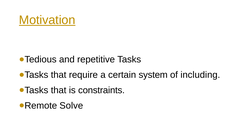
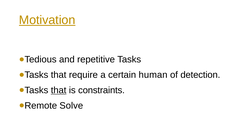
system: system -> human
including: including -> detection
that at (59, 91) underline: none -> present
